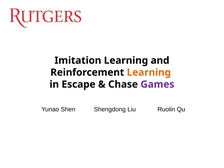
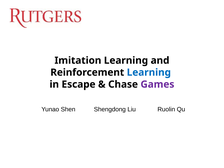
Learning at (149, 72) colour: orange -> blue
